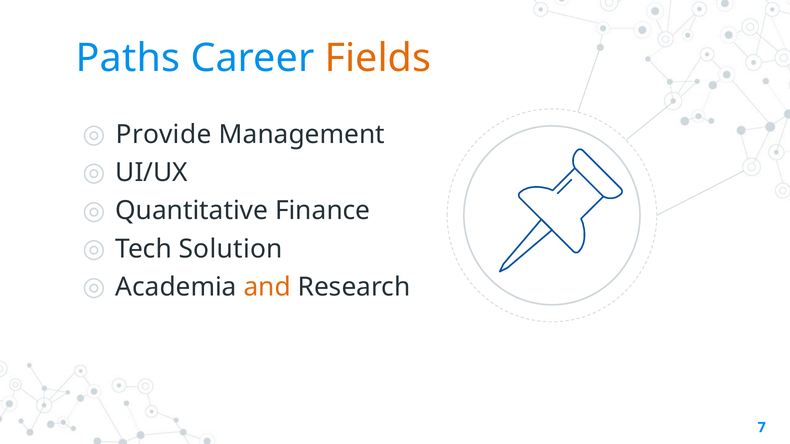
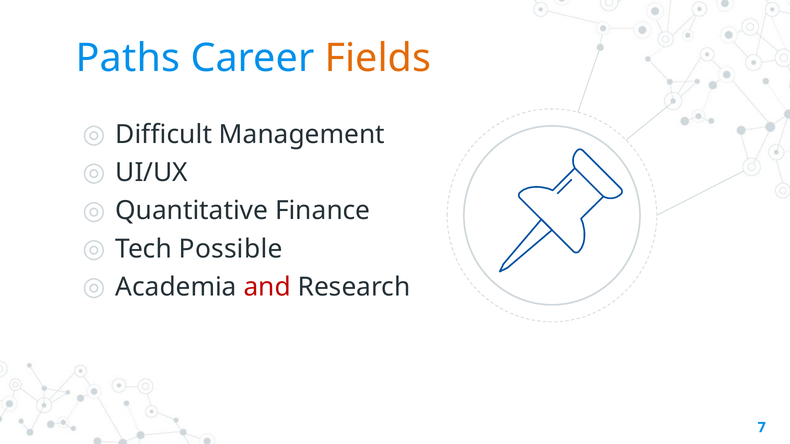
Provide: Provide -> Difficult
Solution: Solution -> Possible
and colour: orange -> red
